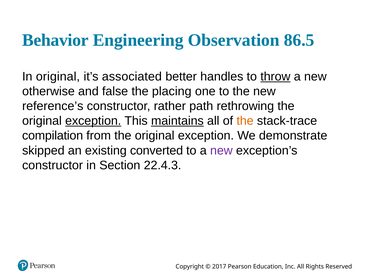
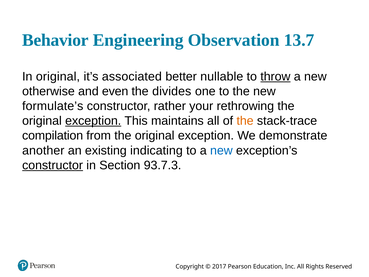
86.5: 86.5 -> 13.7
handles: handles -> nullable
false: false -> even
placing: placing -> divides
reference’s: reference’s -> formulate’s
path: path -> your
maintains underline: present -> none
skipped: skipped -> another
converted: converted -> indicating
new at (221, 150) colour: purple -> blue
constructor at (53, 165) underline: none -> present
22.4.3: 22.4.3 -> 93.7.3
